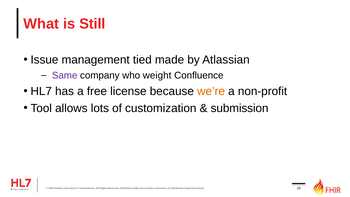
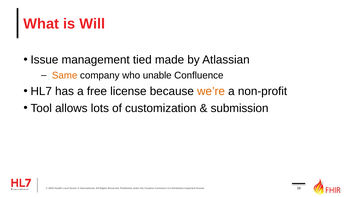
Still: Still -> Will
Same colour: purple -> orange
weight: weight -> unable
